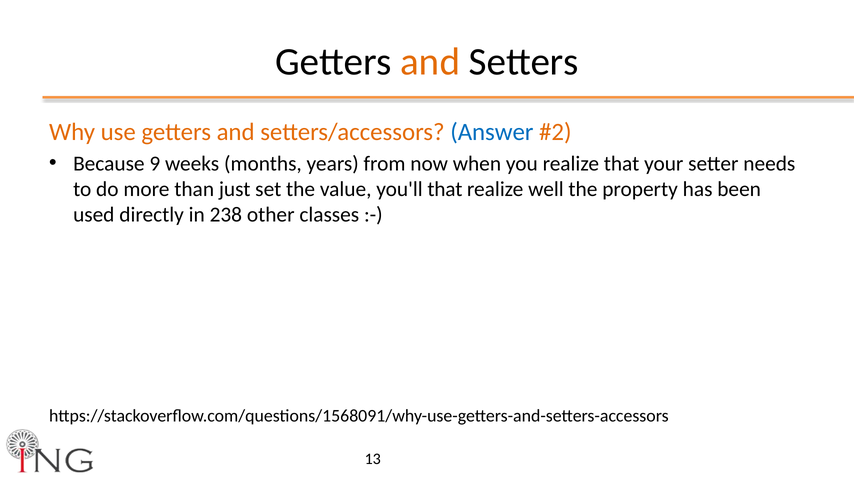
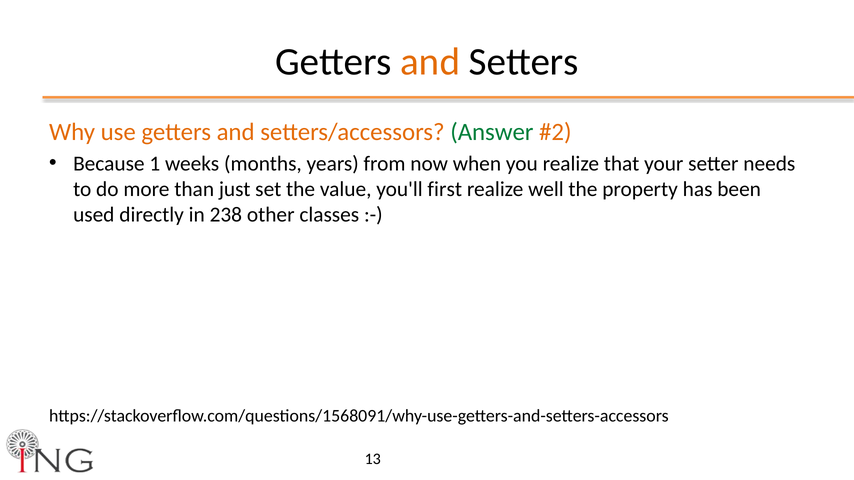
Answer colour: blue -> green
9: 9 -> 1
you'll that: that -> first
